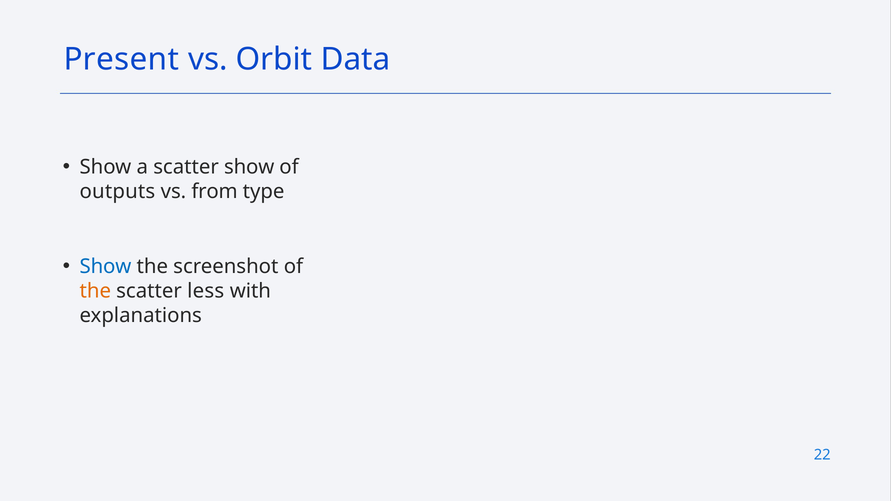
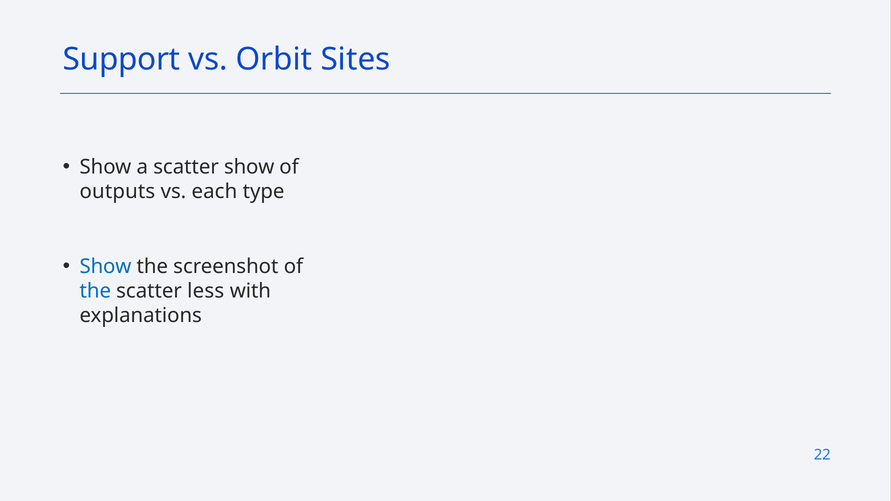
Present: Present -> Support
Data: Data -> Sites
from: from -> each
the at (95, 291) colour: orange -> blue
